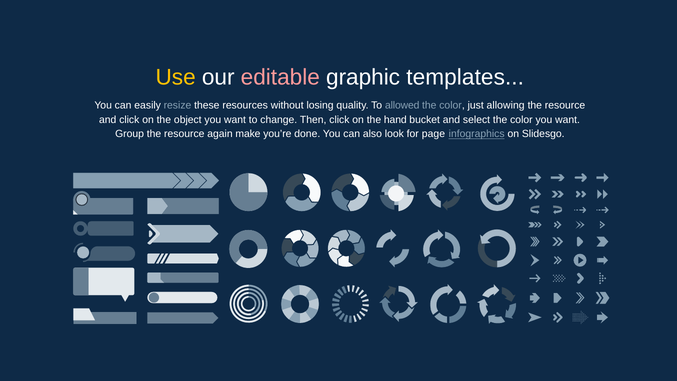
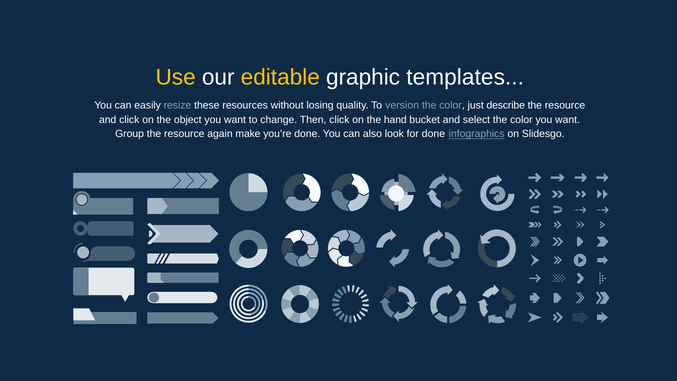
editable colour: pink -> yellow
allowed: allowed -> version
allowing: allowing -> describe
for page: page -> done
